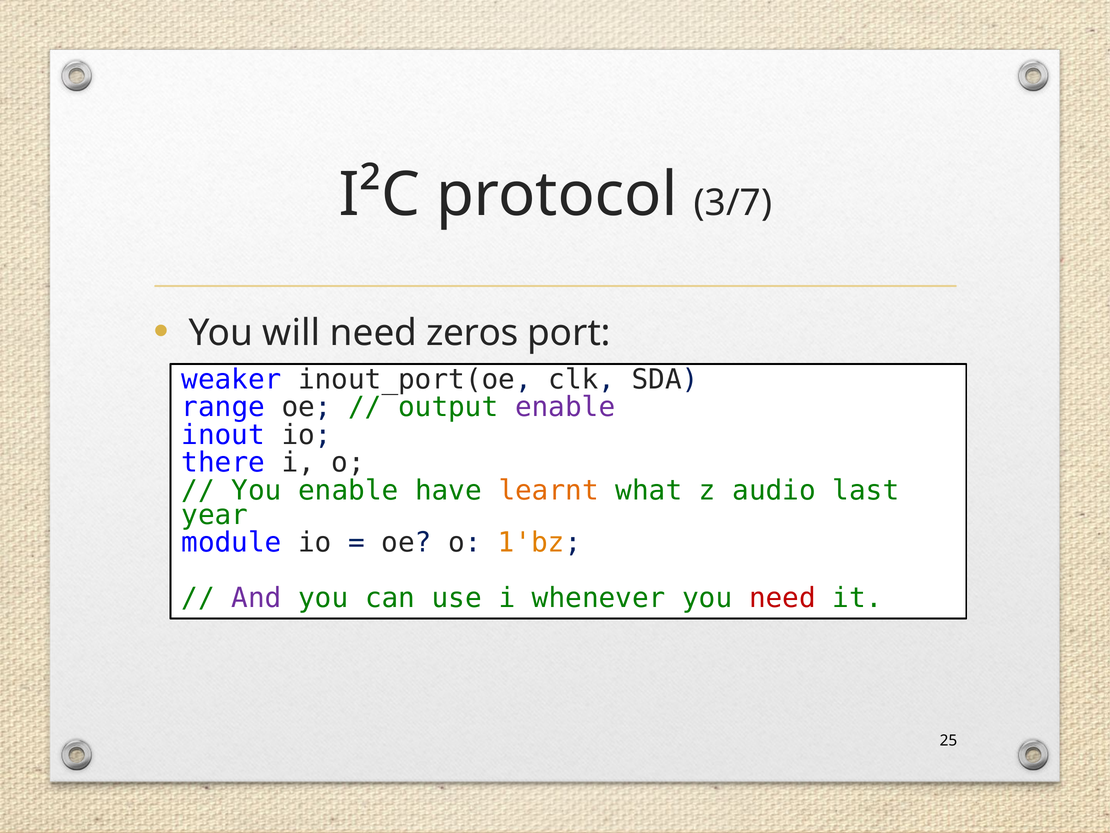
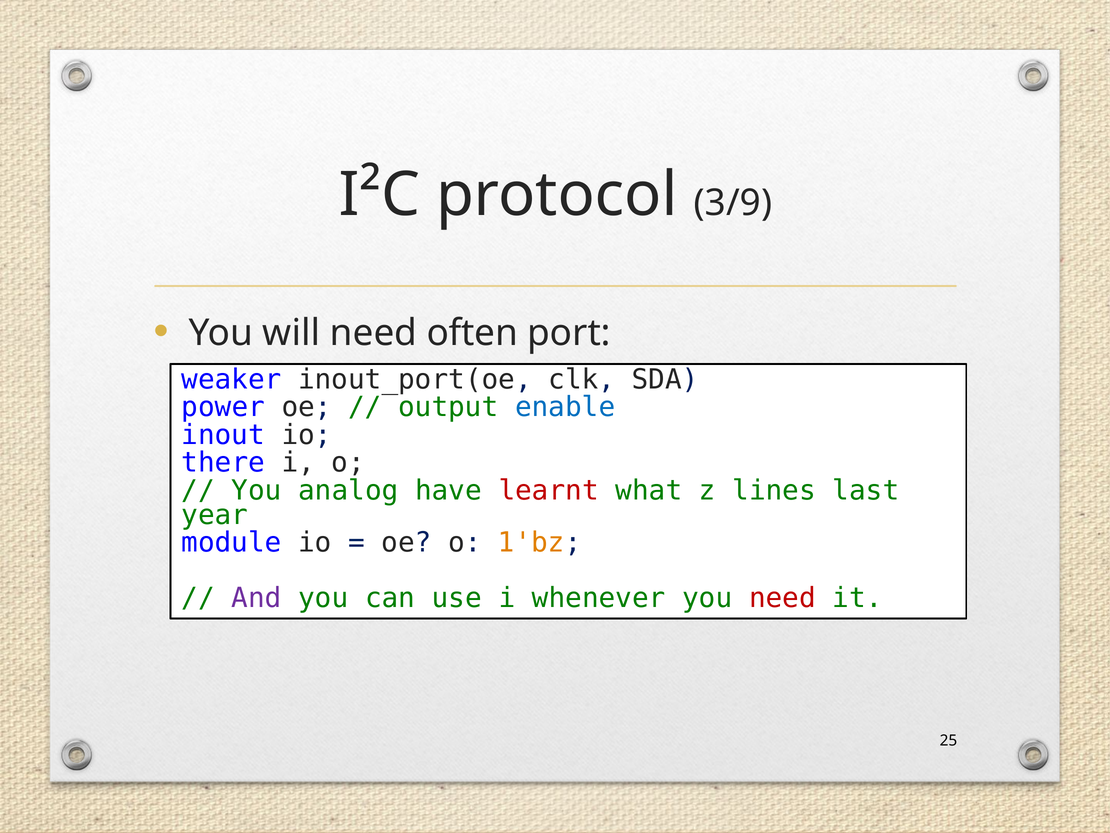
3/7: 3/7 -> 3/9
zeros: zeros -> often
range: range -> power
enable at (565, 407) colour: purple -> blue
You enable: enable -> analog
learnt colour: orange -> red
audio: audio -> lines
